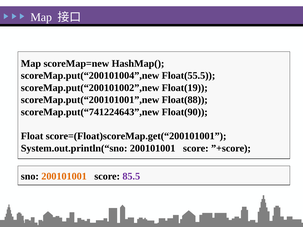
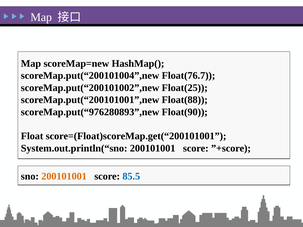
Float(55.5: Float(55.5 -> Float(76.7
Float(19: Float(19 -> Float(25
scoreMap.put(“741224643”,new: scoreMap.put(“741224643”,new -> scoreMap.put(“976280893”,new
85.5 colour: purple -> blue
